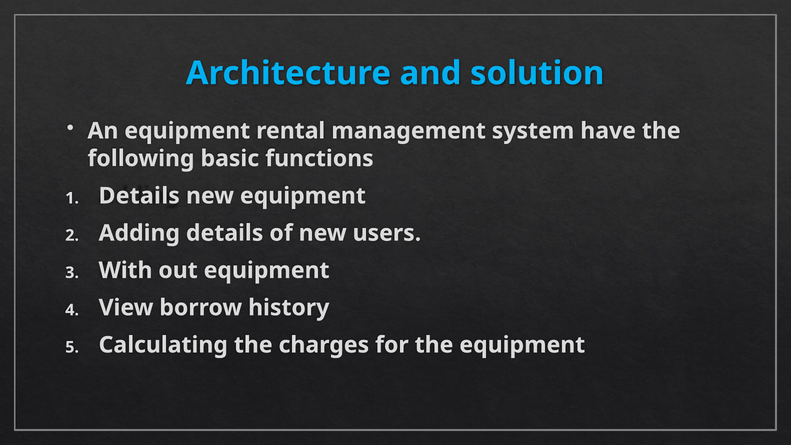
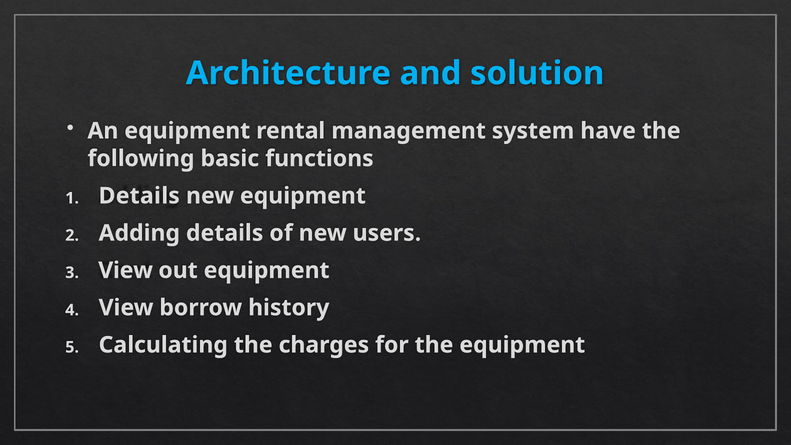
With at (126, 270): With -> View
